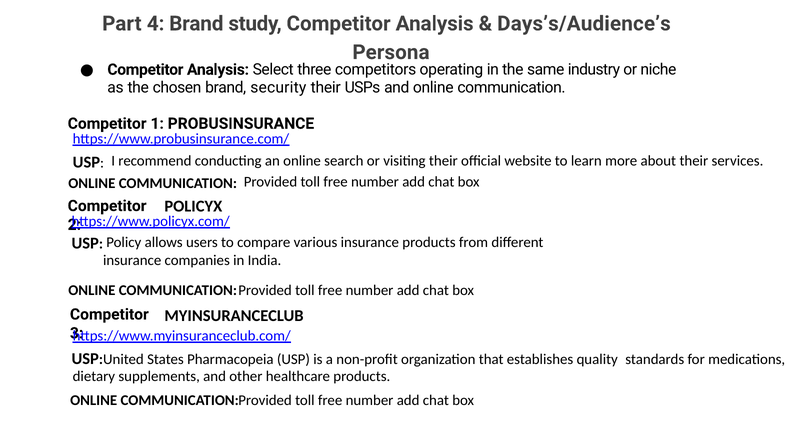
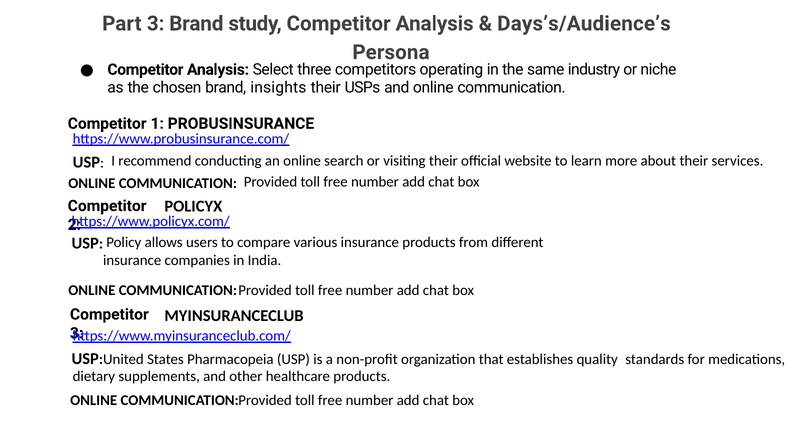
Part 4: 4 -> 3
security: security -> insights
